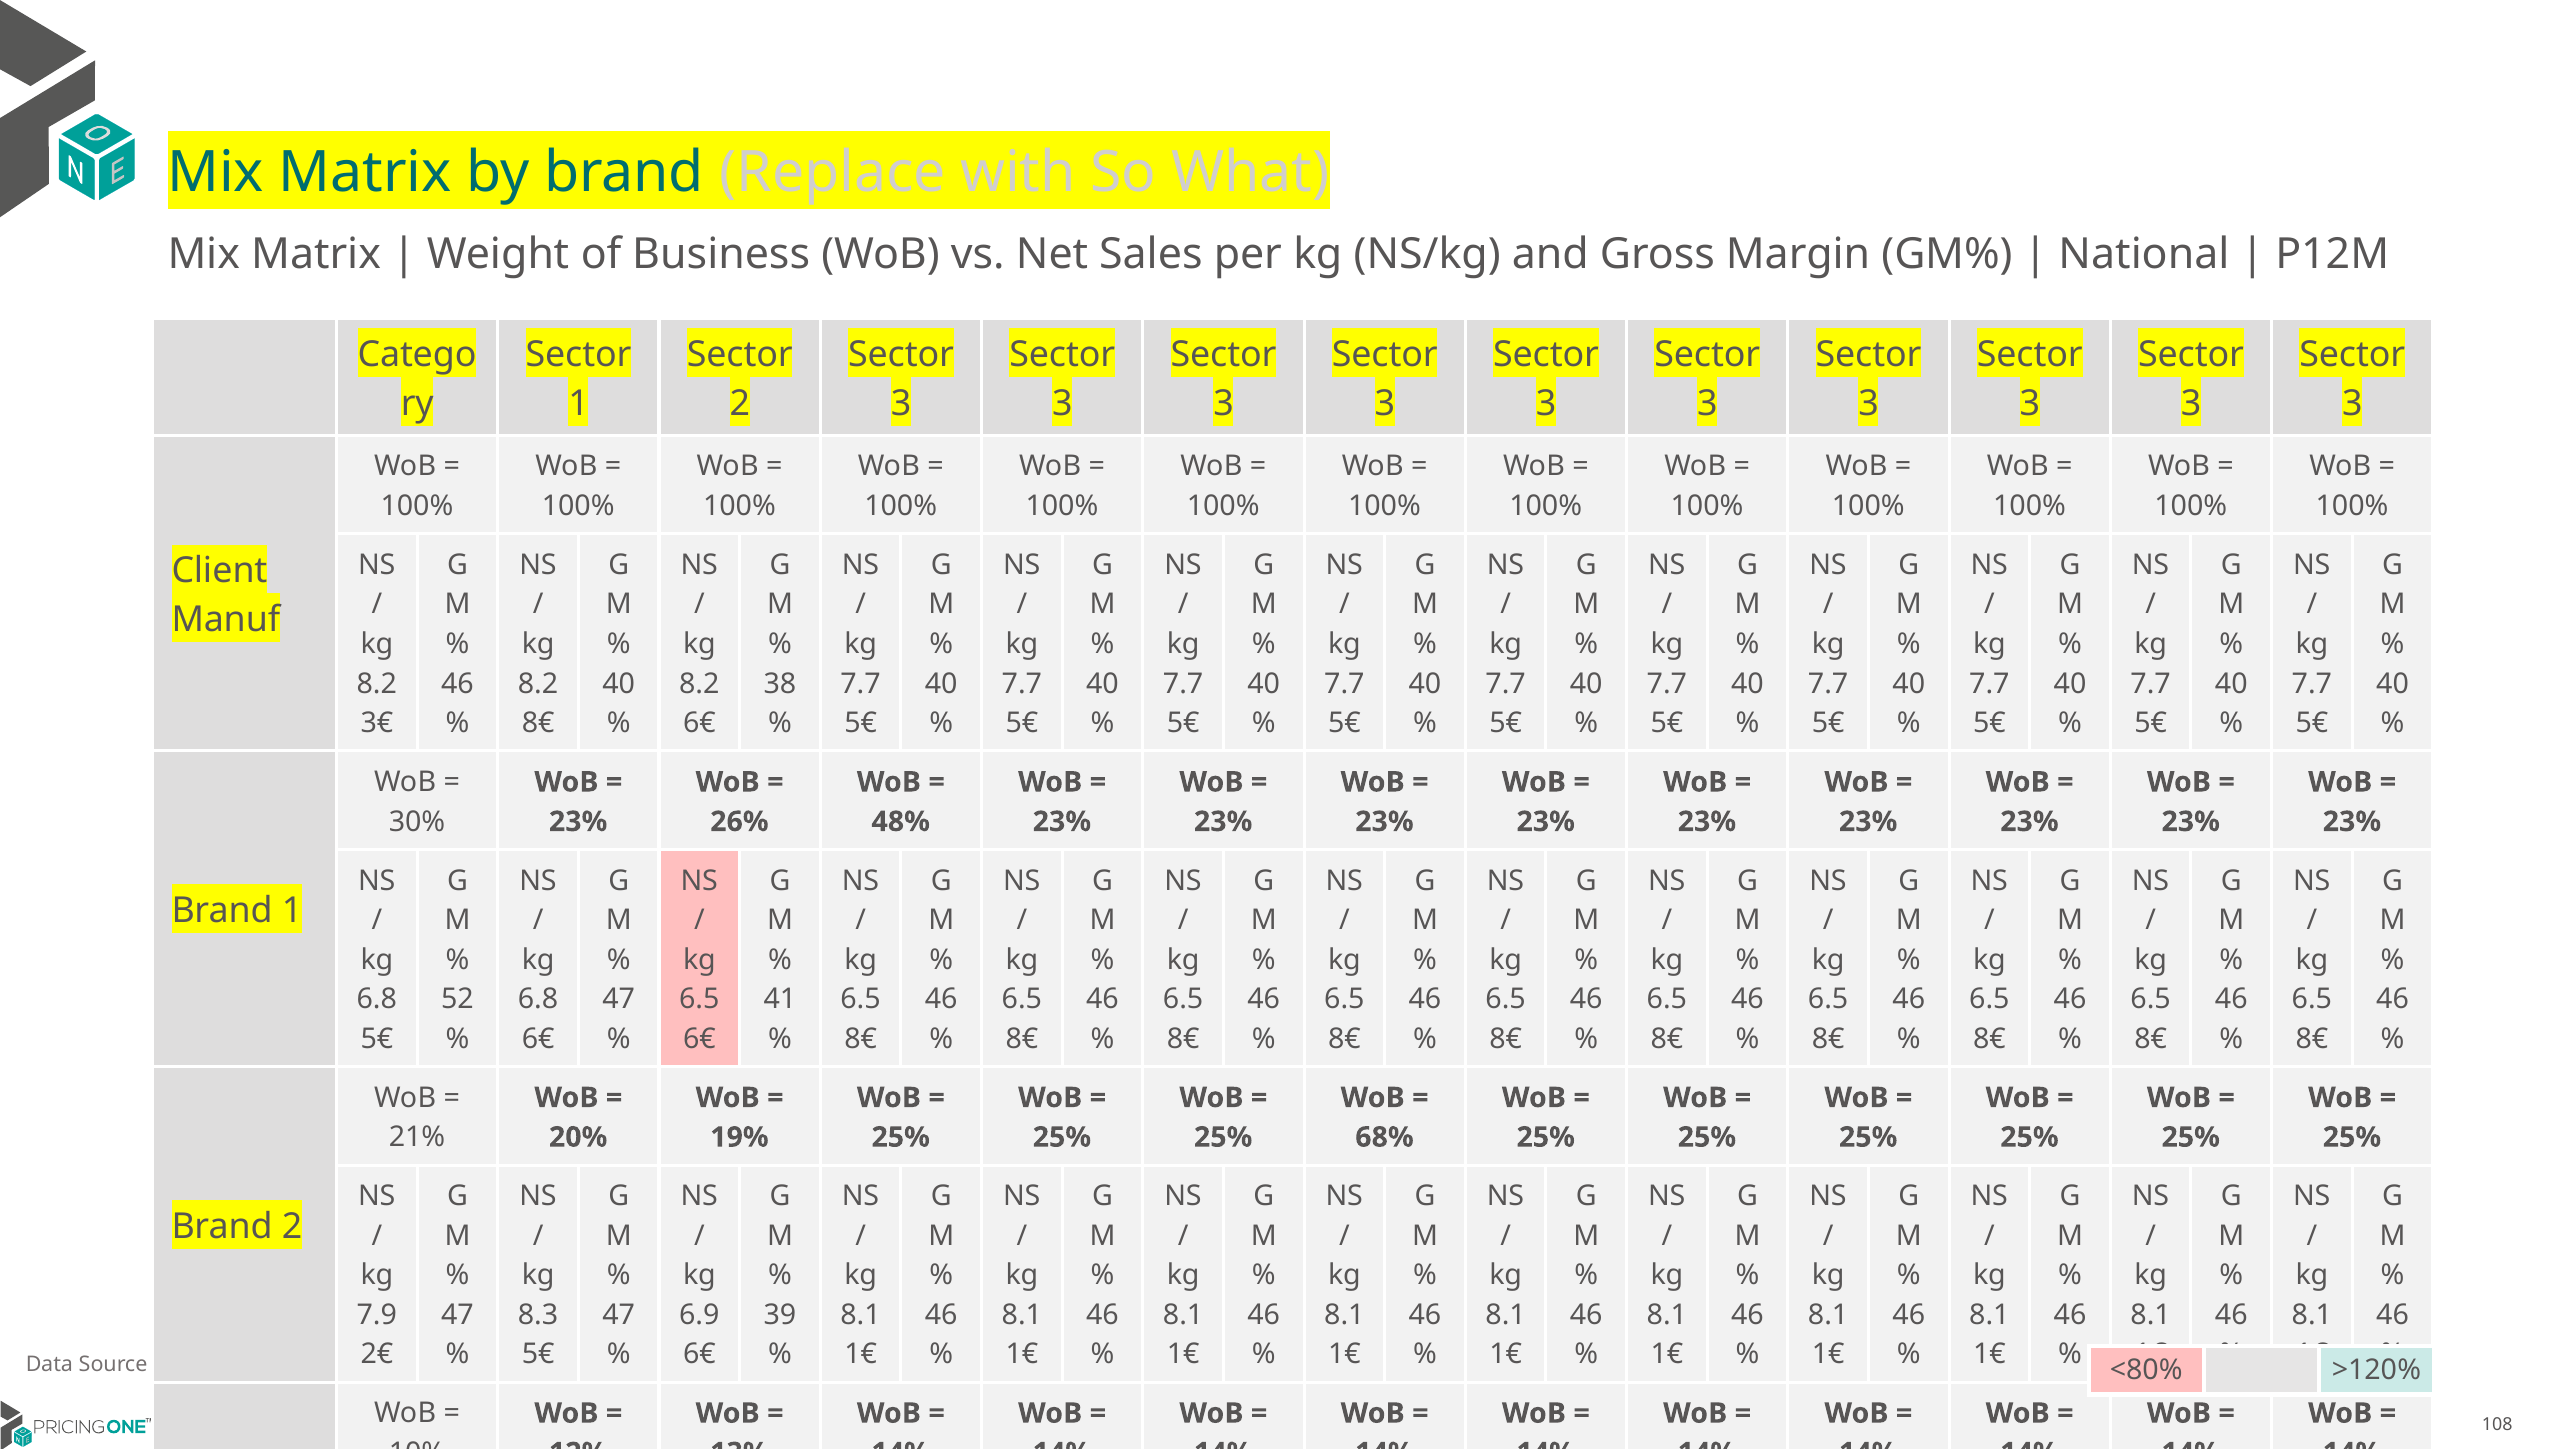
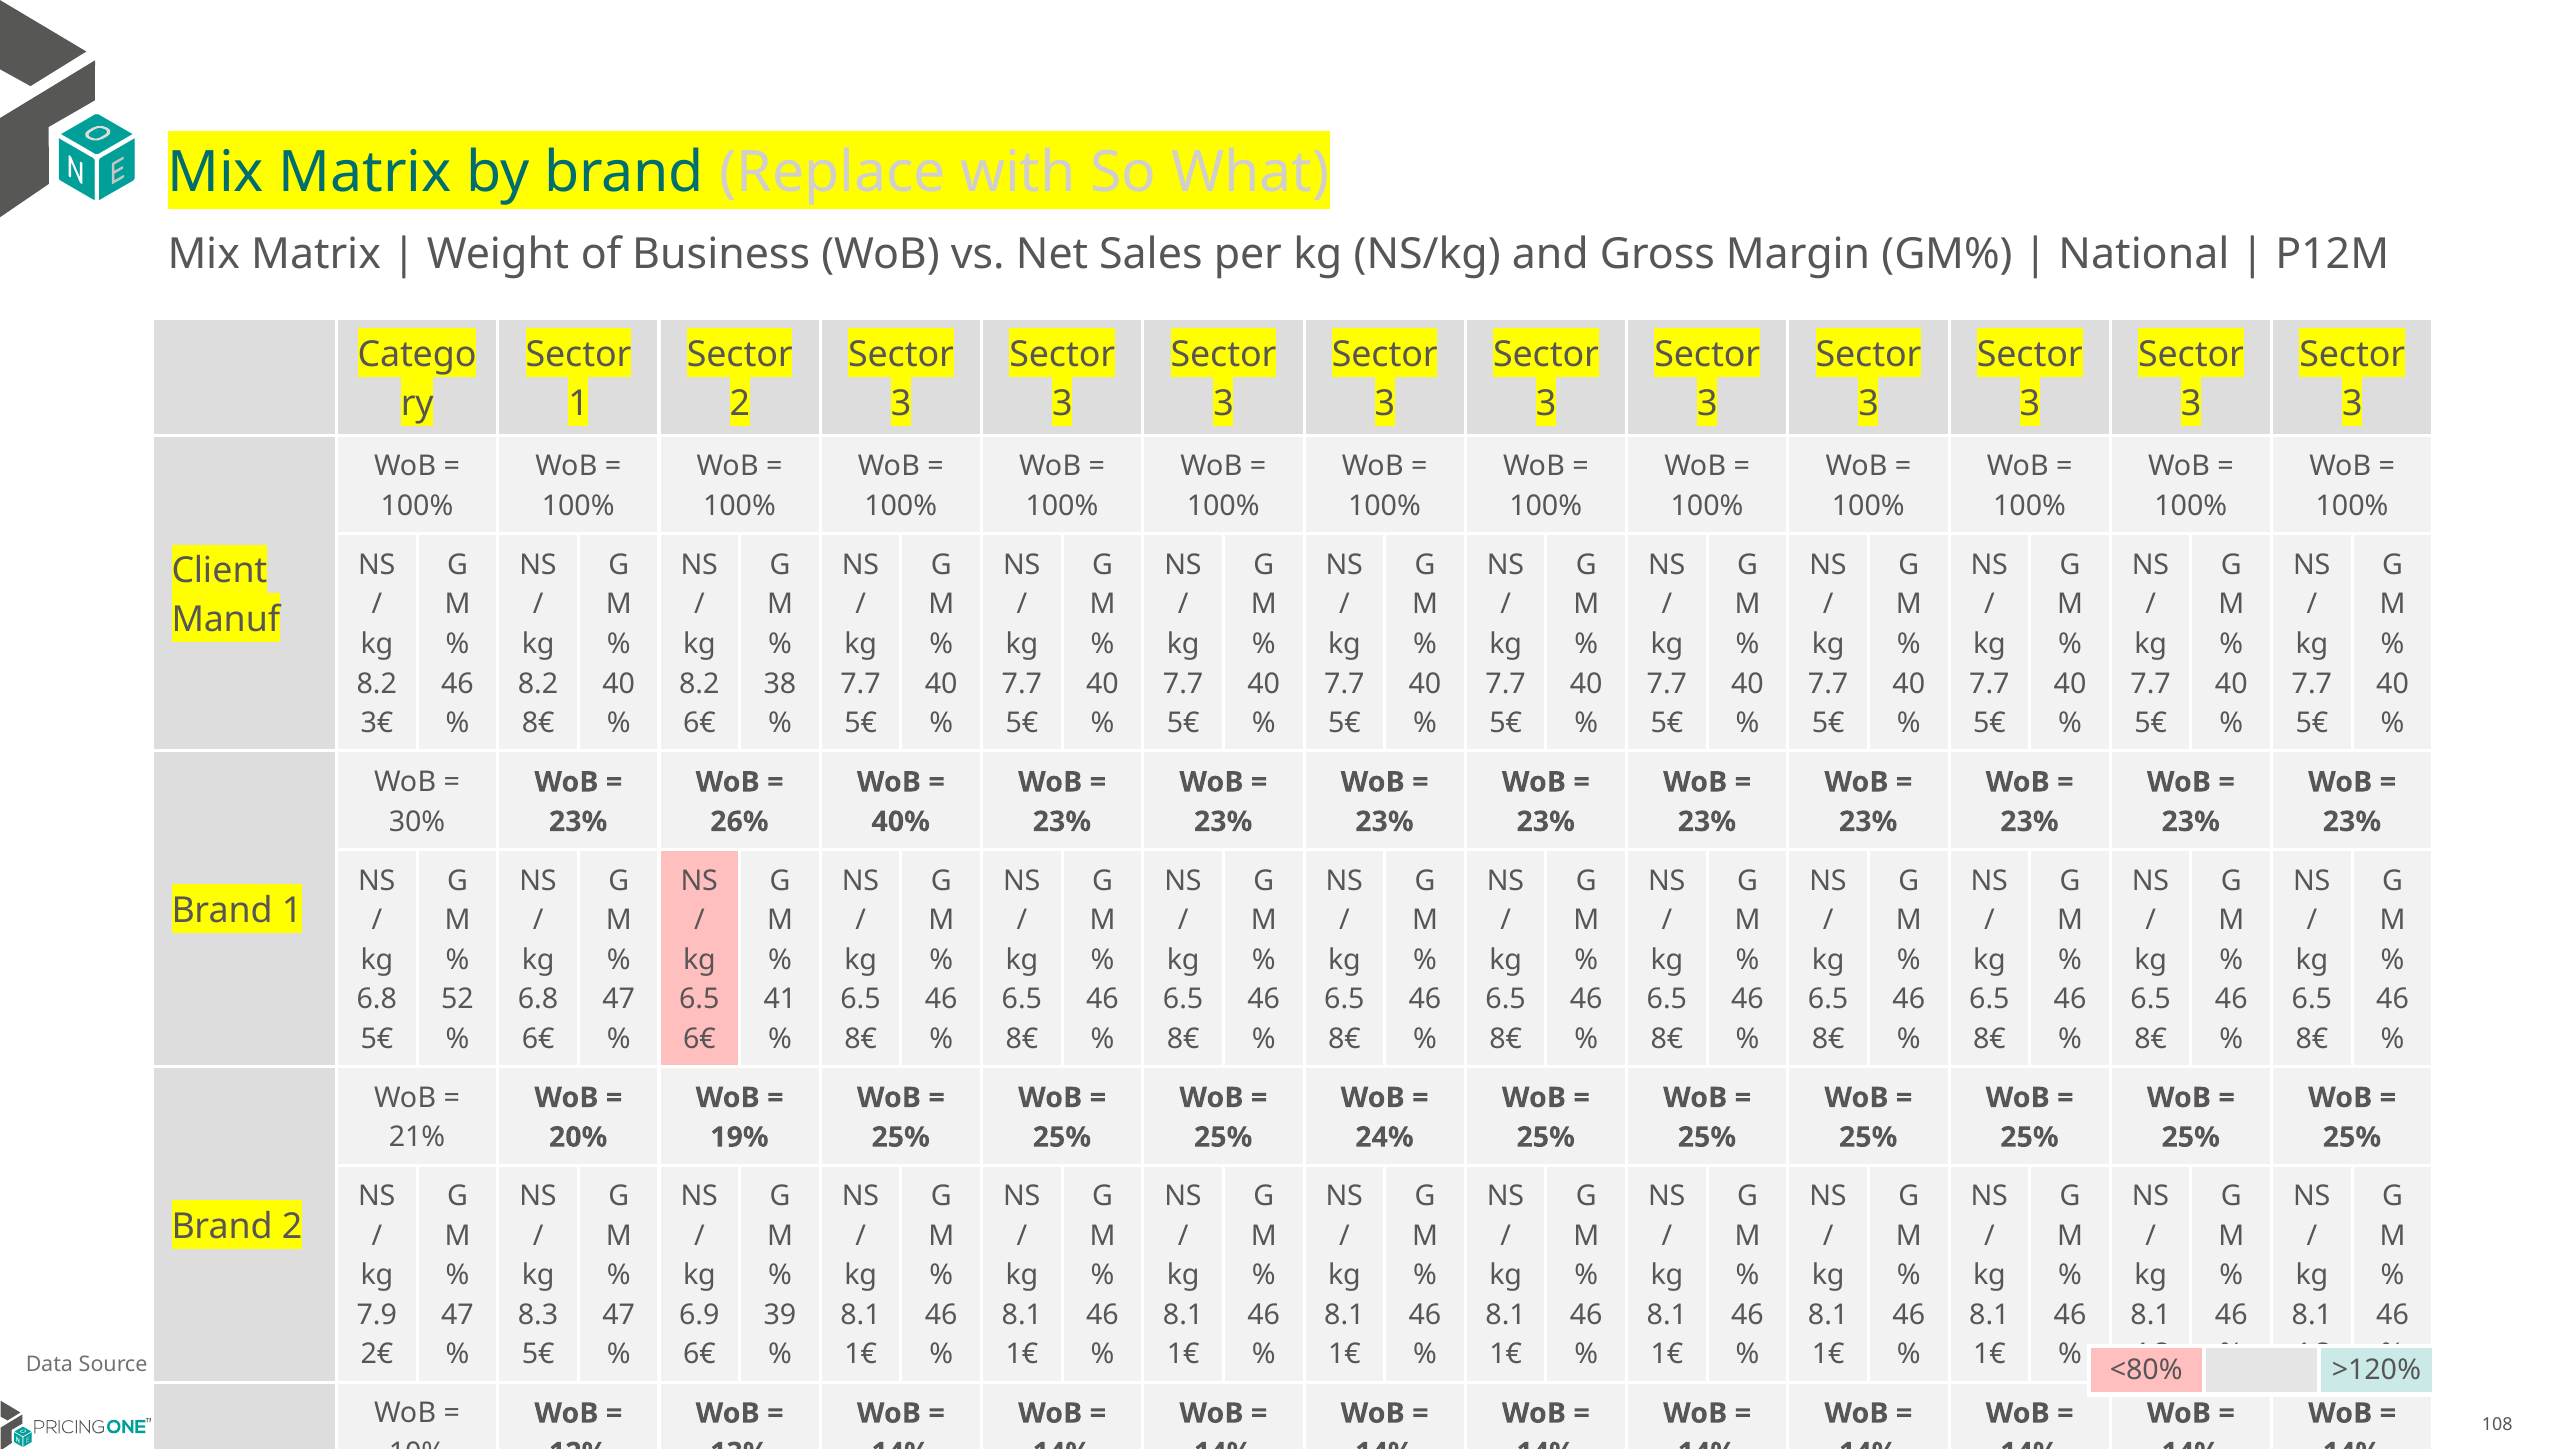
48%: 48% -> 40%
68%: 68% -> 24%
